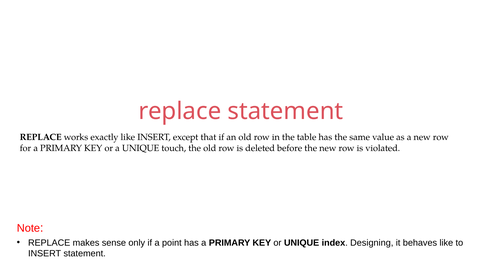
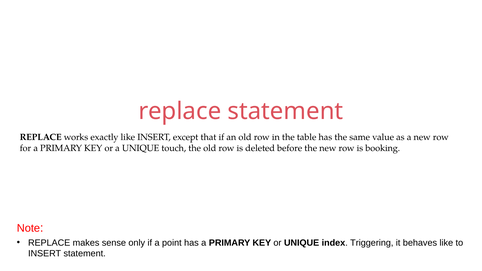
violated: violated -> booking
Designing: Designing -> Triggering
